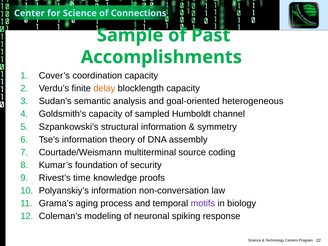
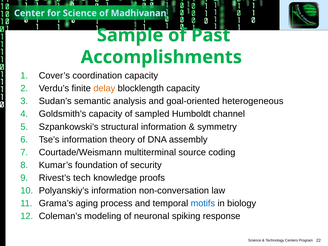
Connections: Connections -> Madhivanan
time: time -> tech
motifs colour: purple -> blue
